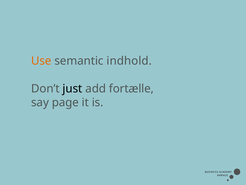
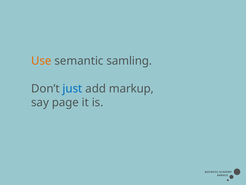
indhold: indhold -> samling
just colour: black -> blue
fortælle: fortælle -> markup
